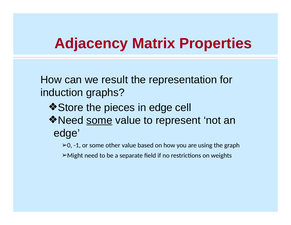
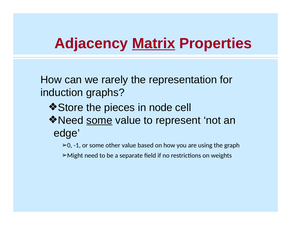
Matrix underline: none -> present
result: result -> rarely
in edge: edge -> node
